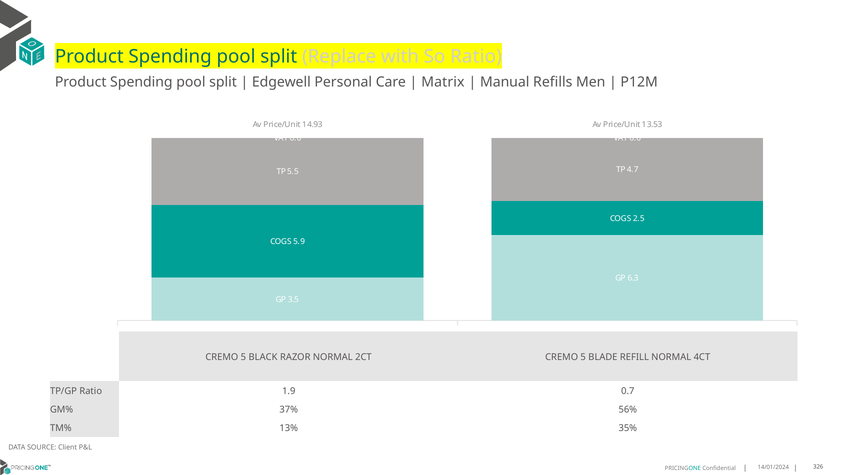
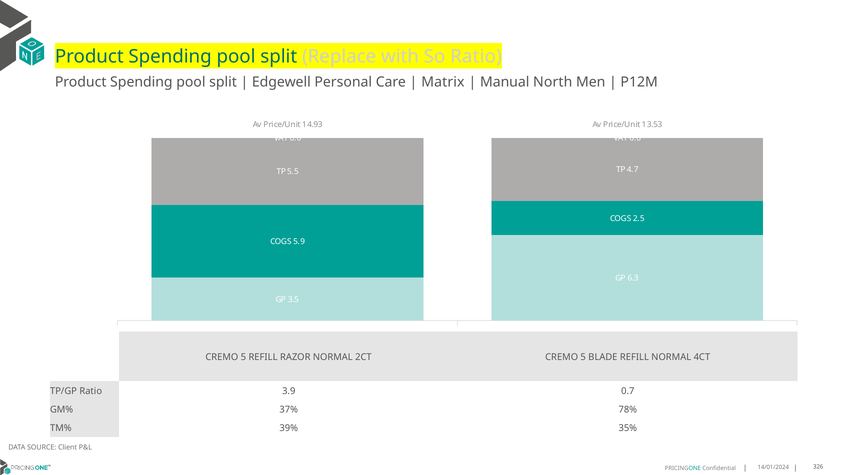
Refills: Refills -> North
5 BLACK: BLACK -> REFILL
1.9: 1.9 -> 3.9
56%: 56% -> 78%
13%: 13% -> 39%
